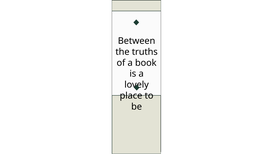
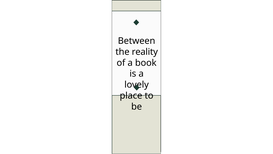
truths: truths -> reality
